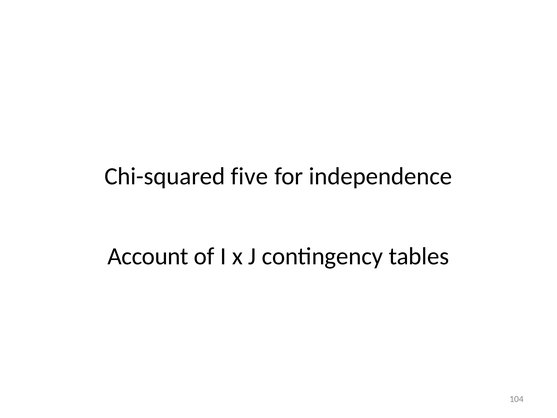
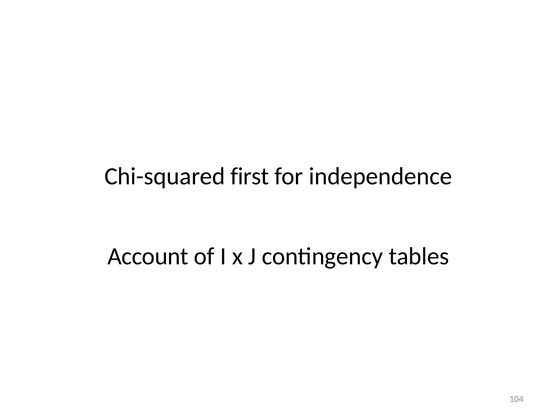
five: five -> first
